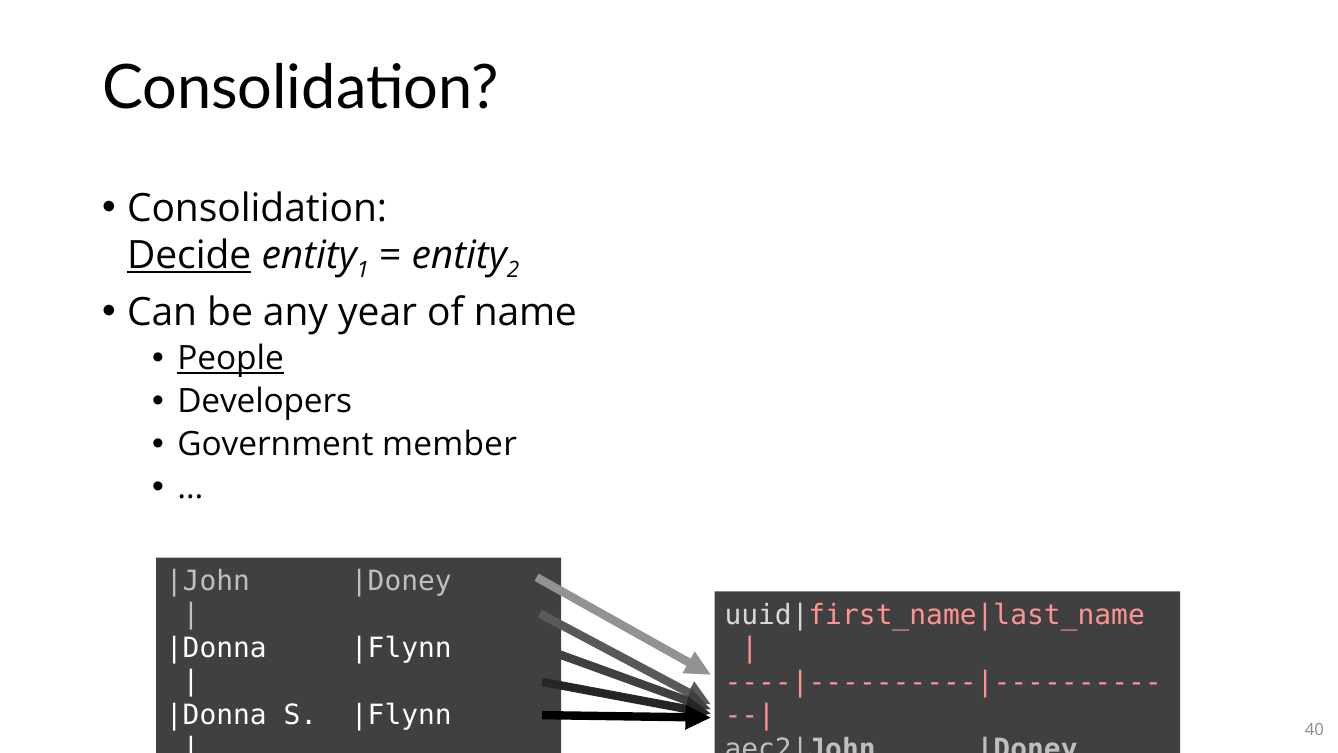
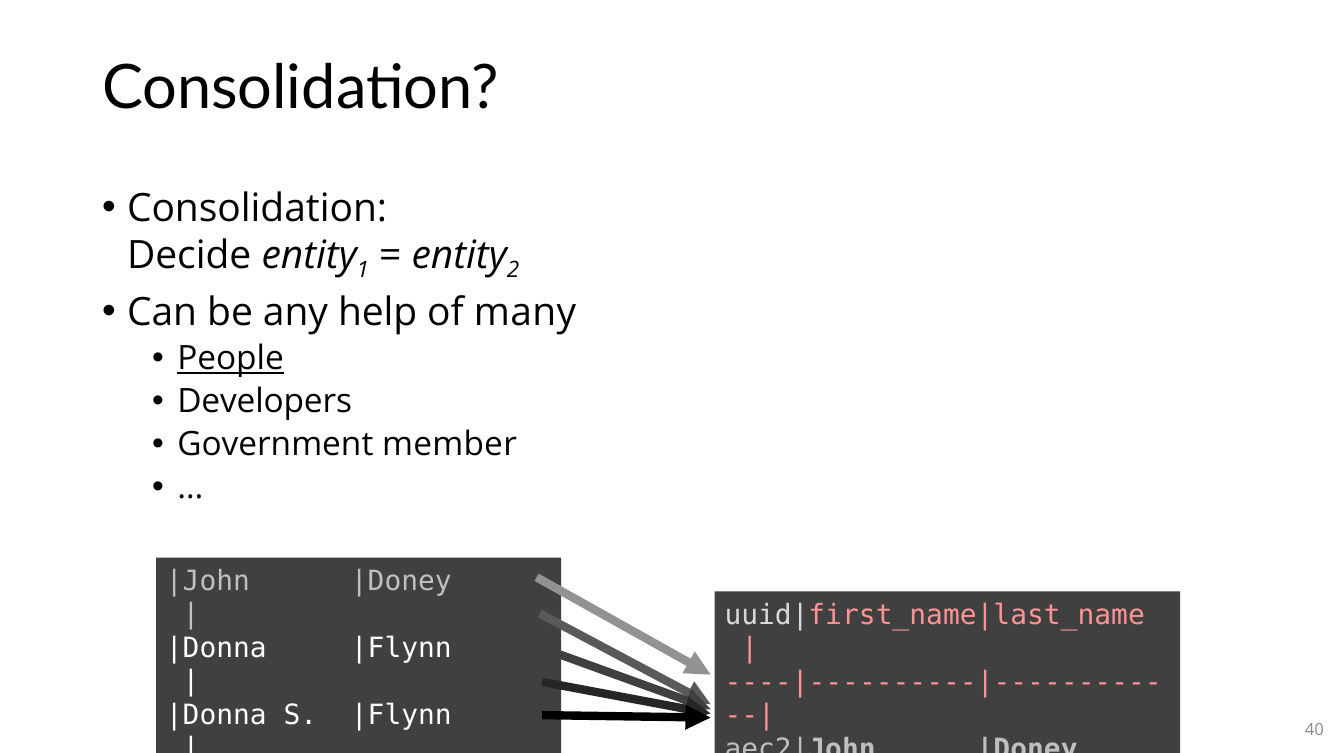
Decide underline: present -> none
year: year -> help
name: name -> many
